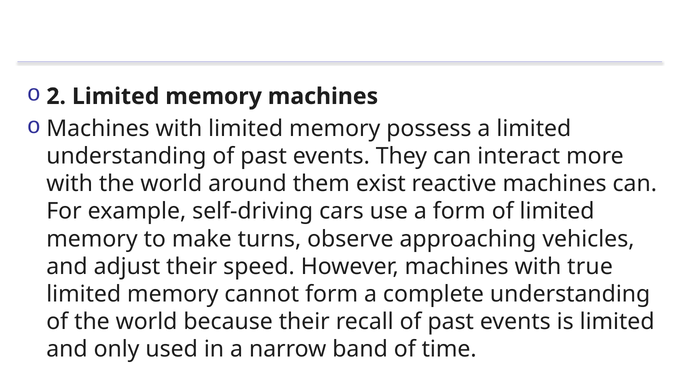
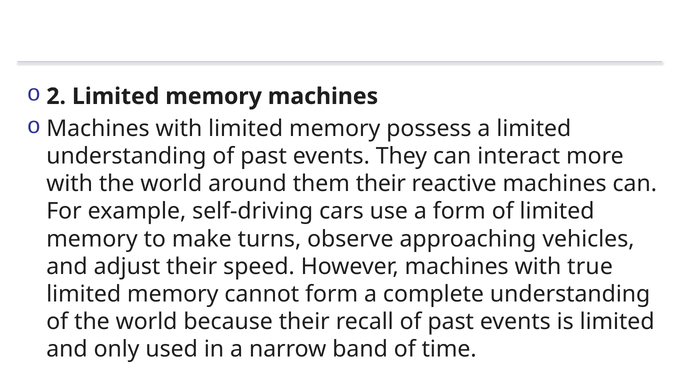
them exist: exist -> their
